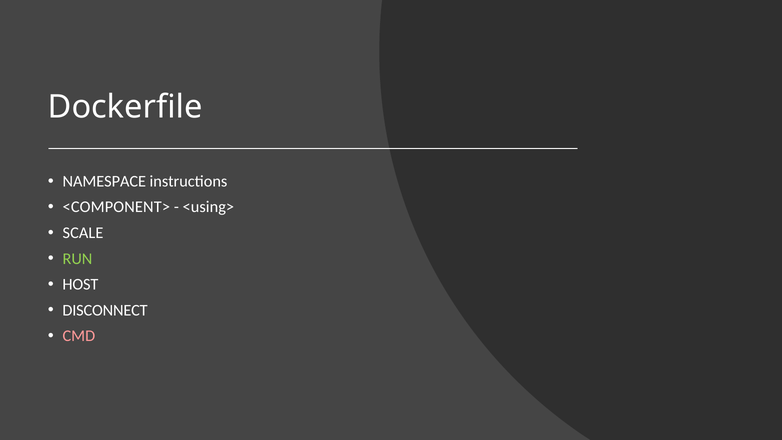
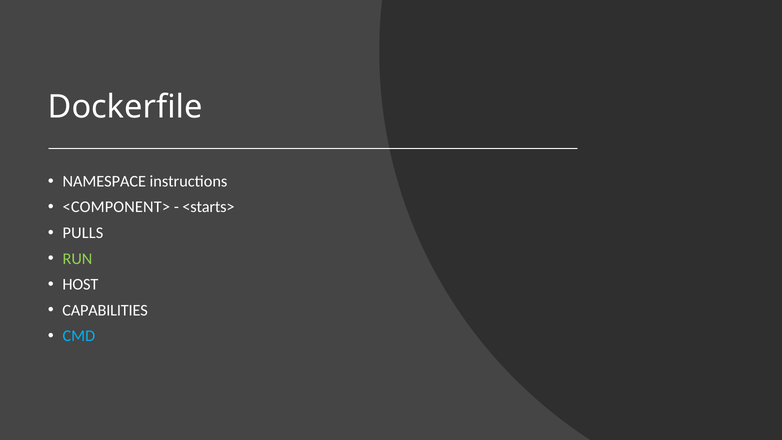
<using>: <using> -> <starts>
SCALE: SCALE -> PULLS
DISCONNECT: DISCONNECT -> CAPABILITIES
CMD colour: pink -> light blue
